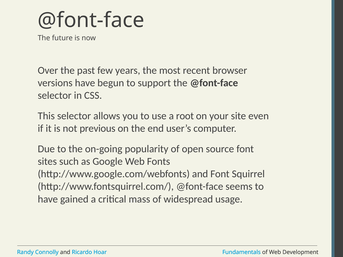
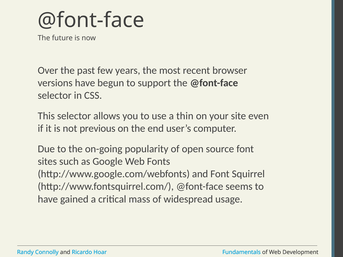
root: root -> thin
